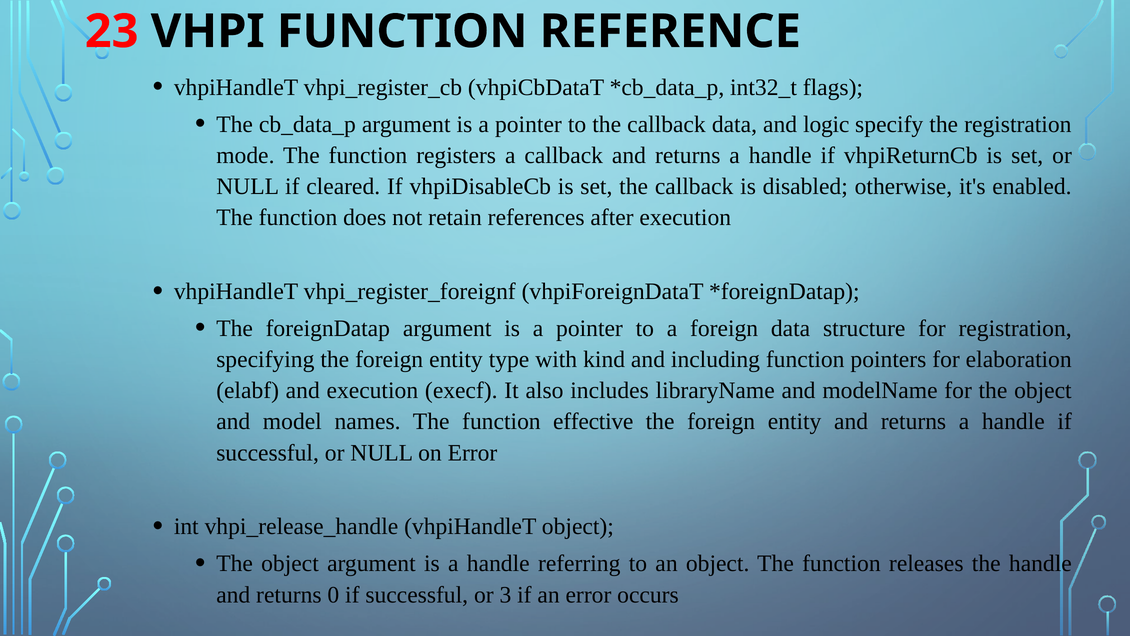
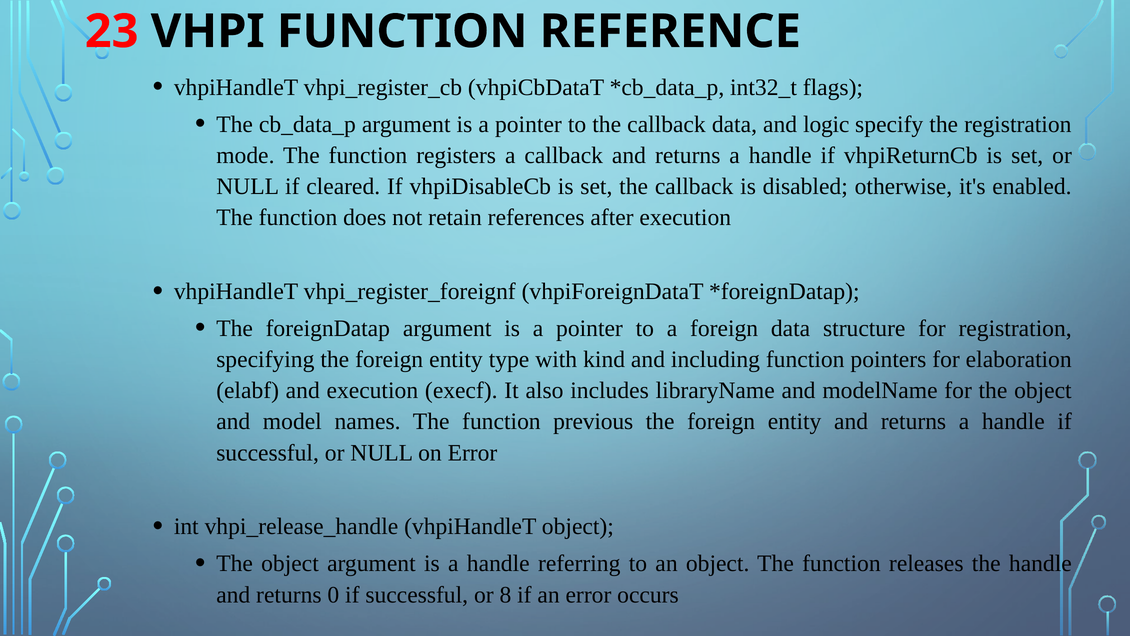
effective: effective -> previous
3: 3 -> 8
